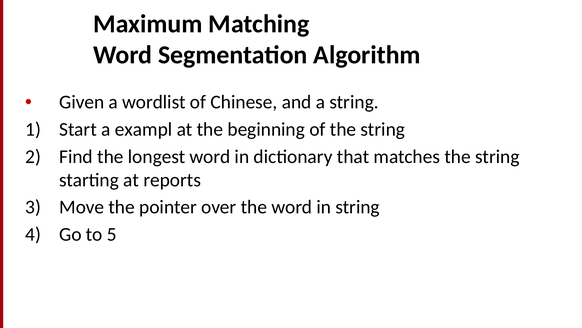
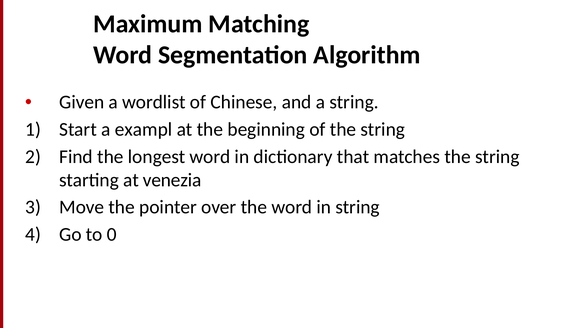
reports: reports -> venezia
5: 5 -> 0
